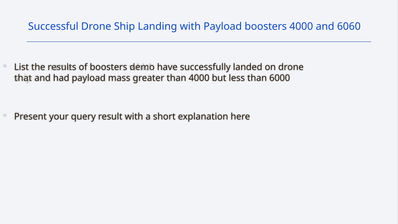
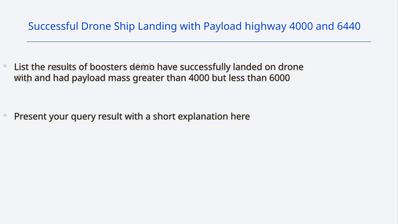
Payload boosters: boosters -> highway
6060: 6060 -> 6440
that at (23, 78): that -> with
